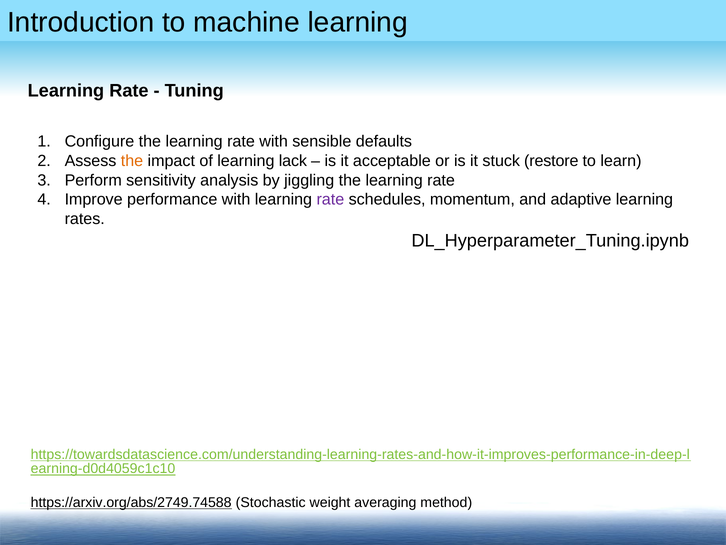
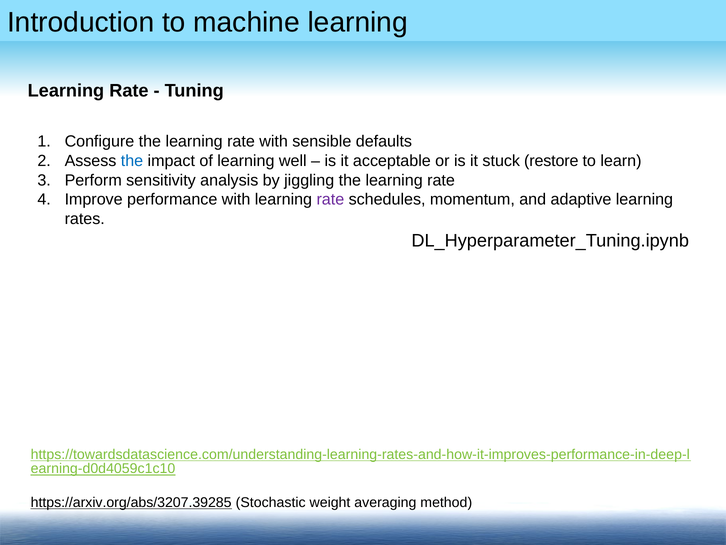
the at (132, 161) colour: orange -> blue
lack: lack -> well
https://arxiv.org/abs/2749.74588: https://arxiv.org/abs/2749.74588 -> https://arxiv.org/abs/3207.39285
